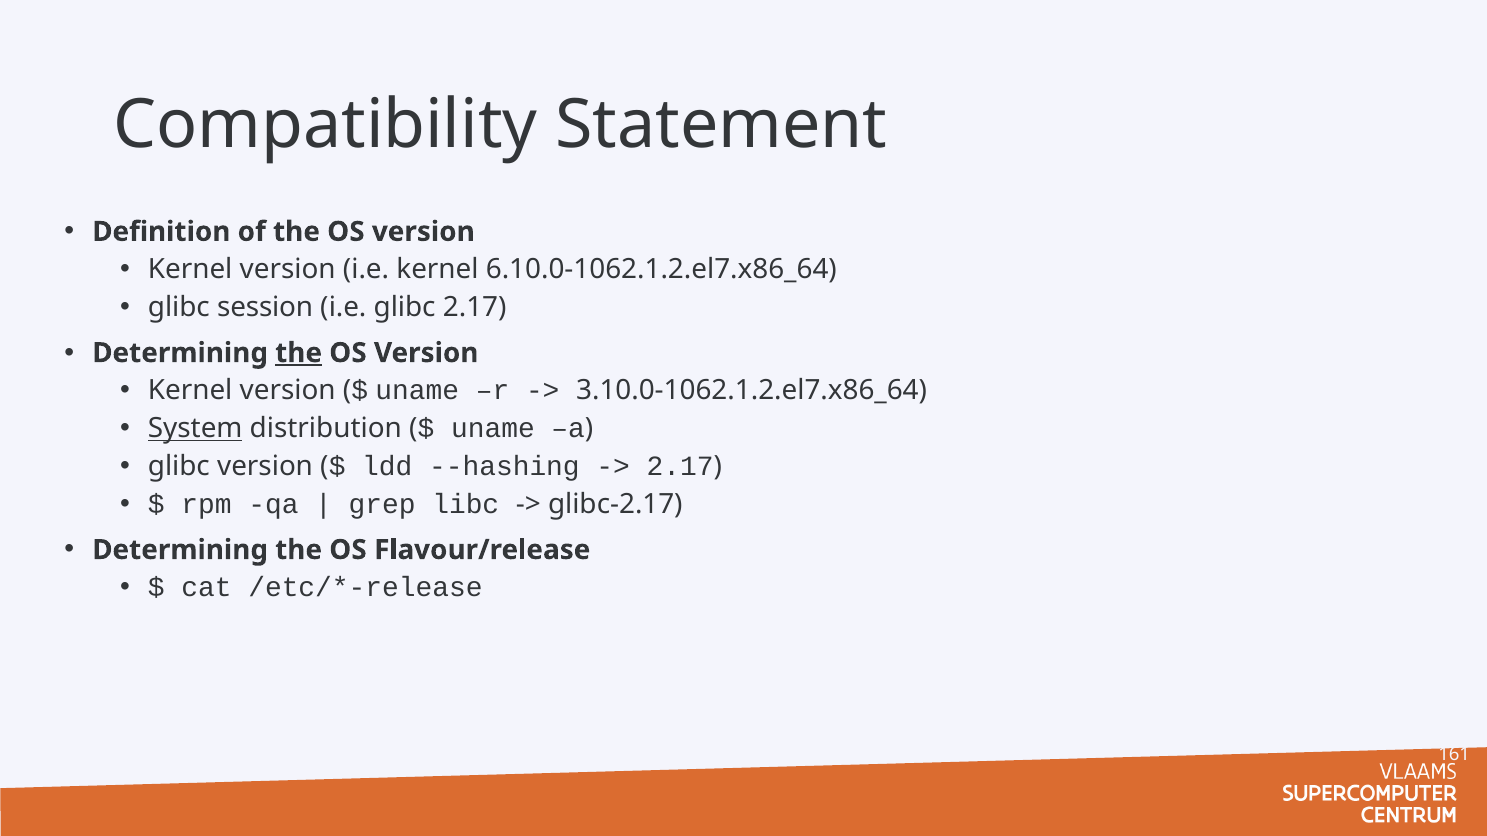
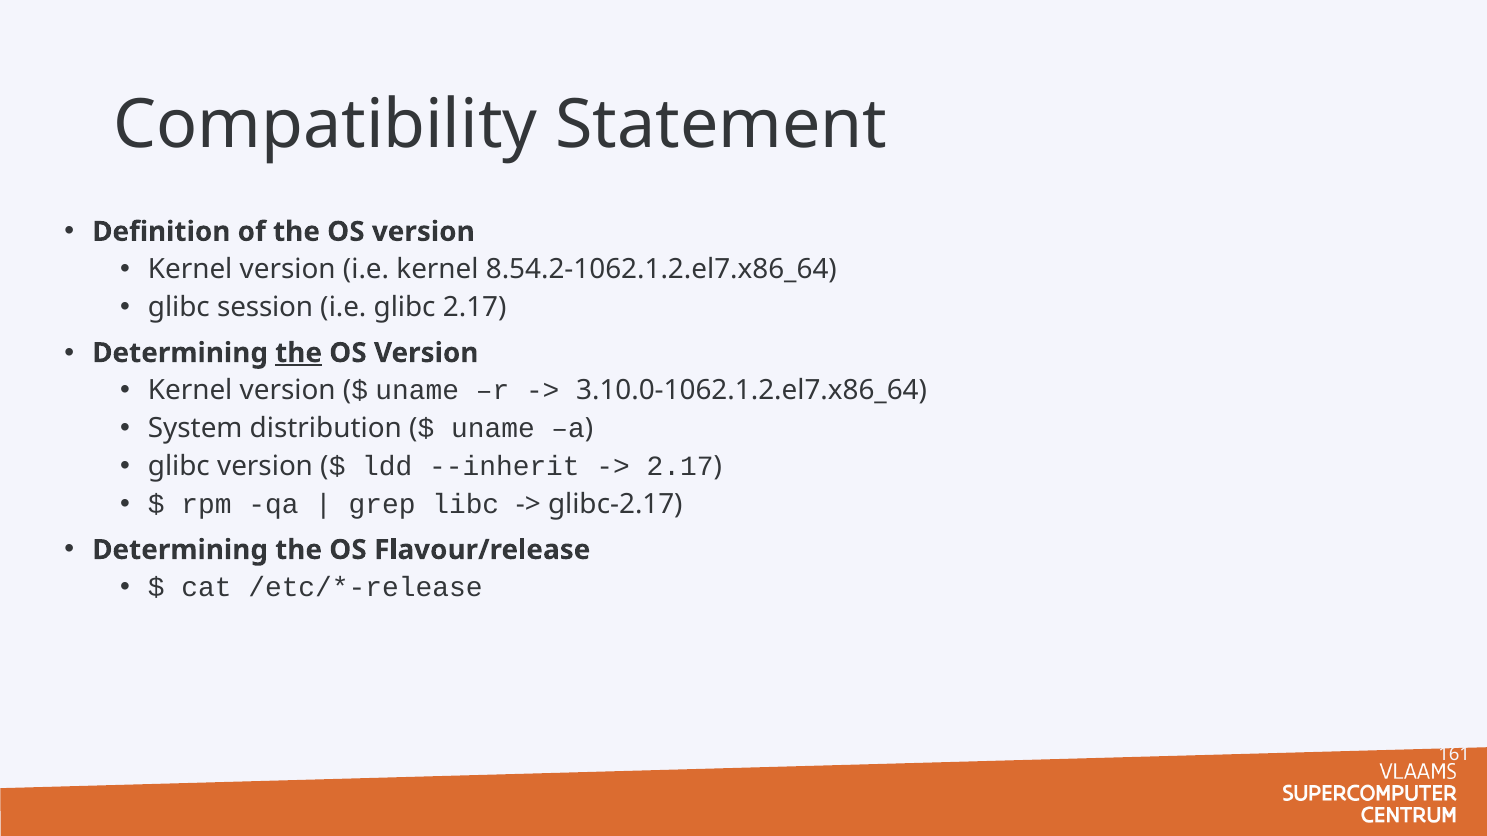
6.10.0-1062.1.2.el7.x86_64: 6.10.0-1062.1.2.el7.x86_64 -> 8.54.2-1062.1.2.el7.x86_64
System underline: present -> none
--hashing: --hashing -> --inherit
